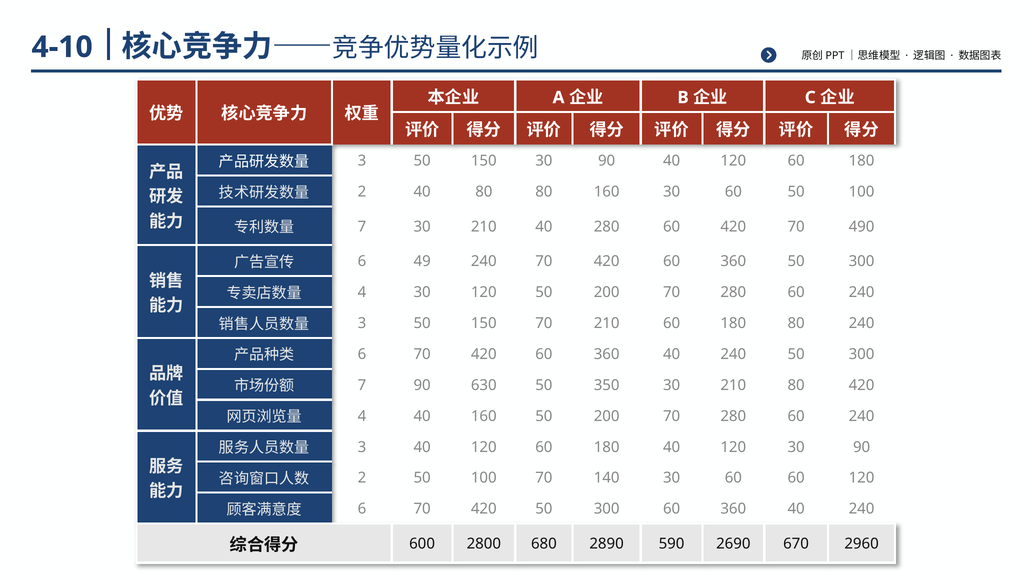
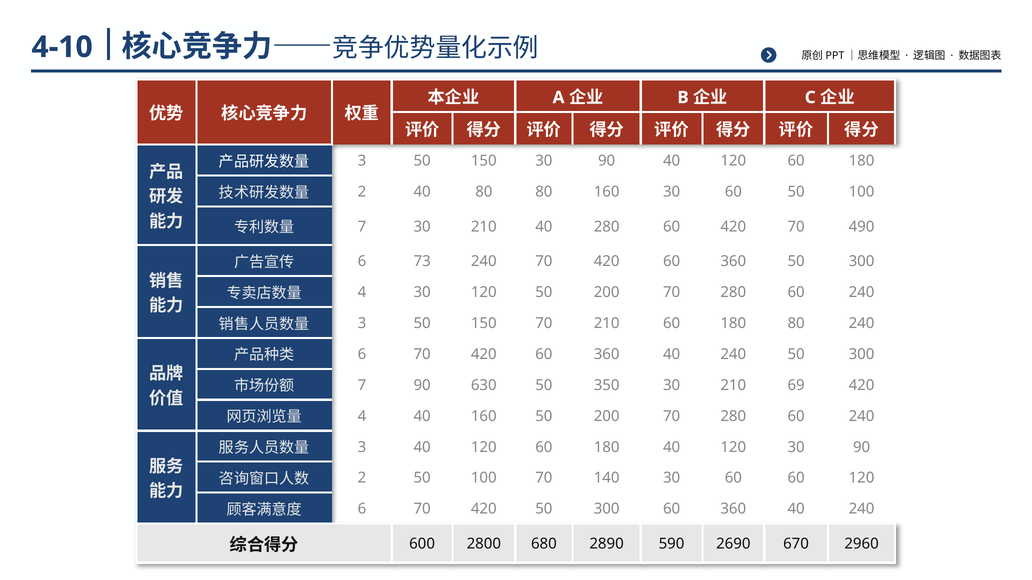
49: 49 -> 73
210 80: 80 -> 69
